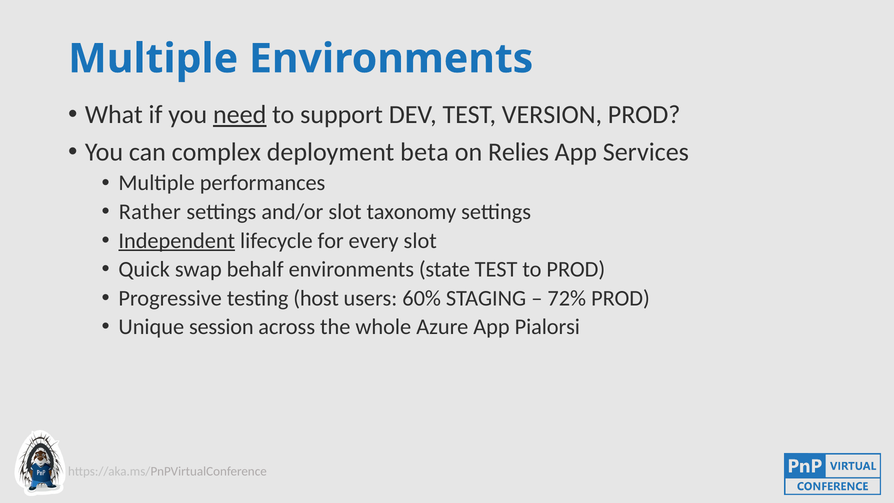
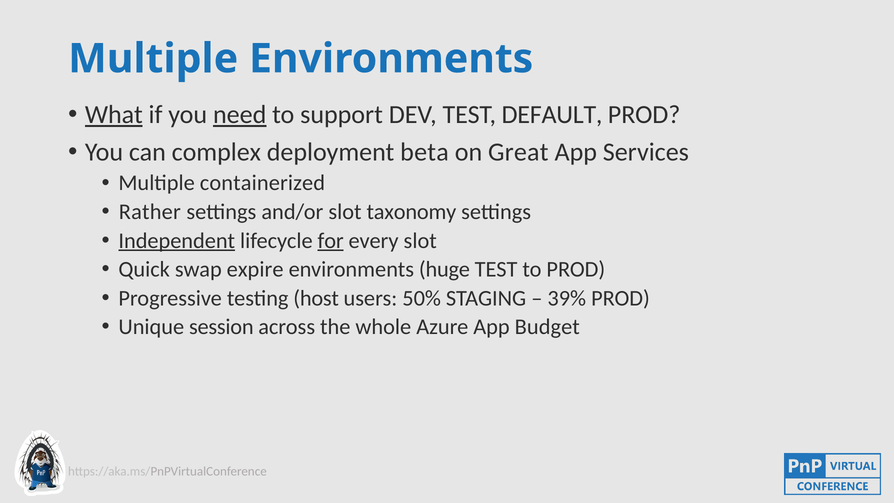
What underline: none -> present
VERSION: VERSION -> DEFAULT
Relies: Relies -> Great
performances: performances -> containerized
for underline: none -> present
behalf: behalf -> expire
state: state -> huge
60%: 60% -> 50%
72%: 72% -> 39%
Pialorsi: Pialorsi -> Budget
